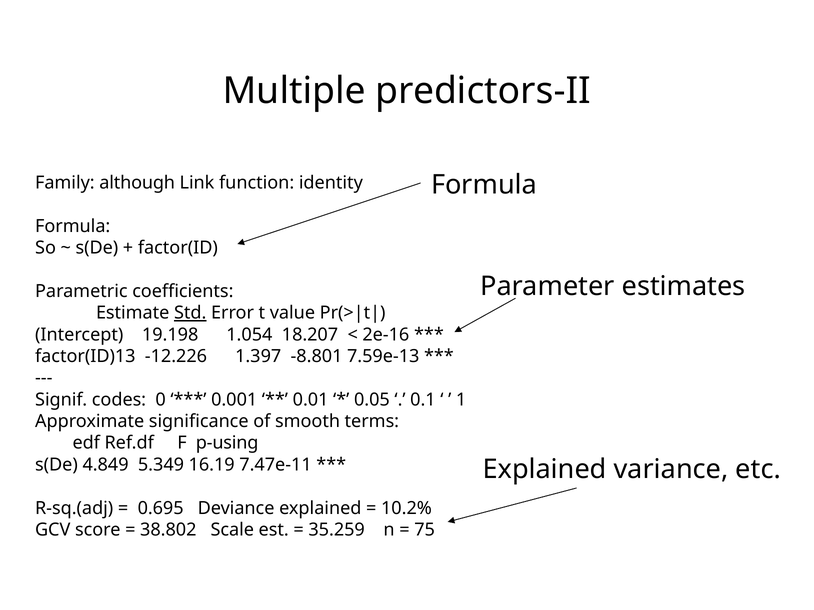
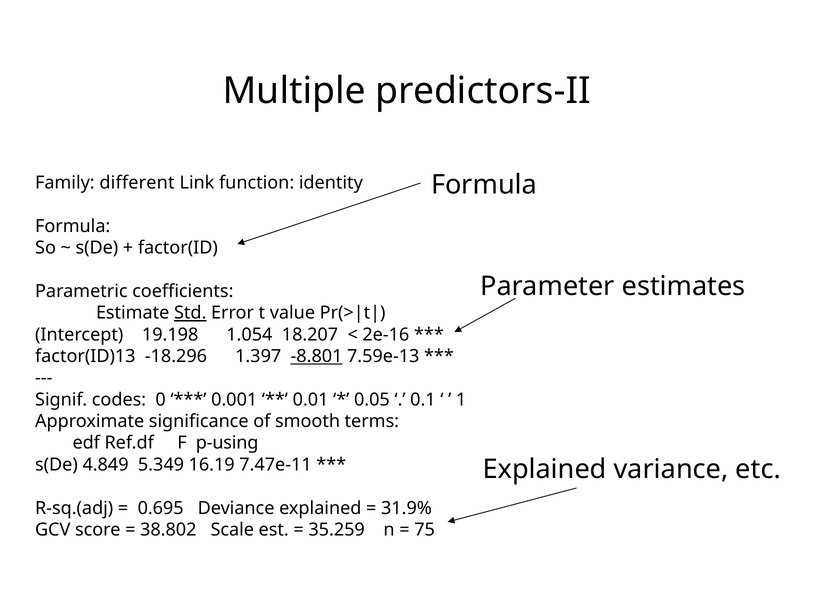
although: although -> different
-12.226: -12.226 -> -18.296
-8.801 underline: none -> present
10.2%: 10.2% -> 31.9%
